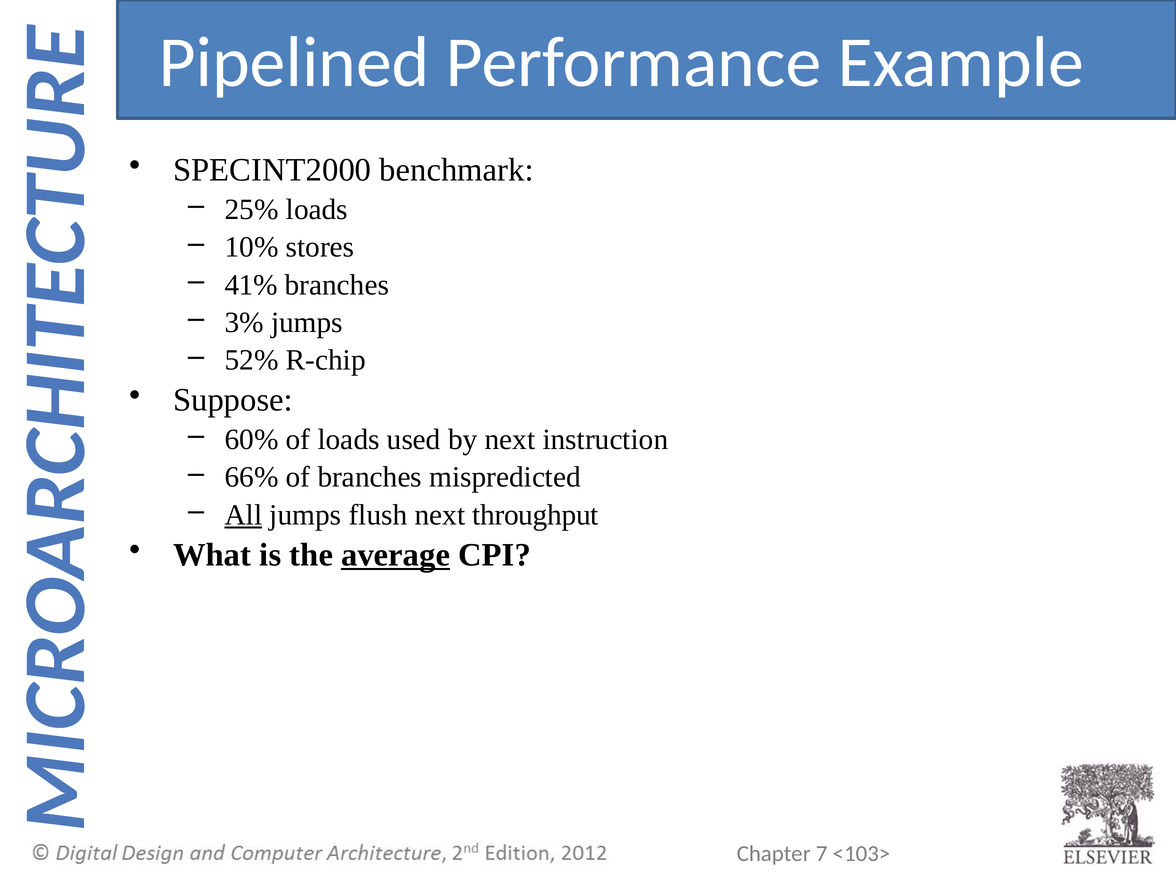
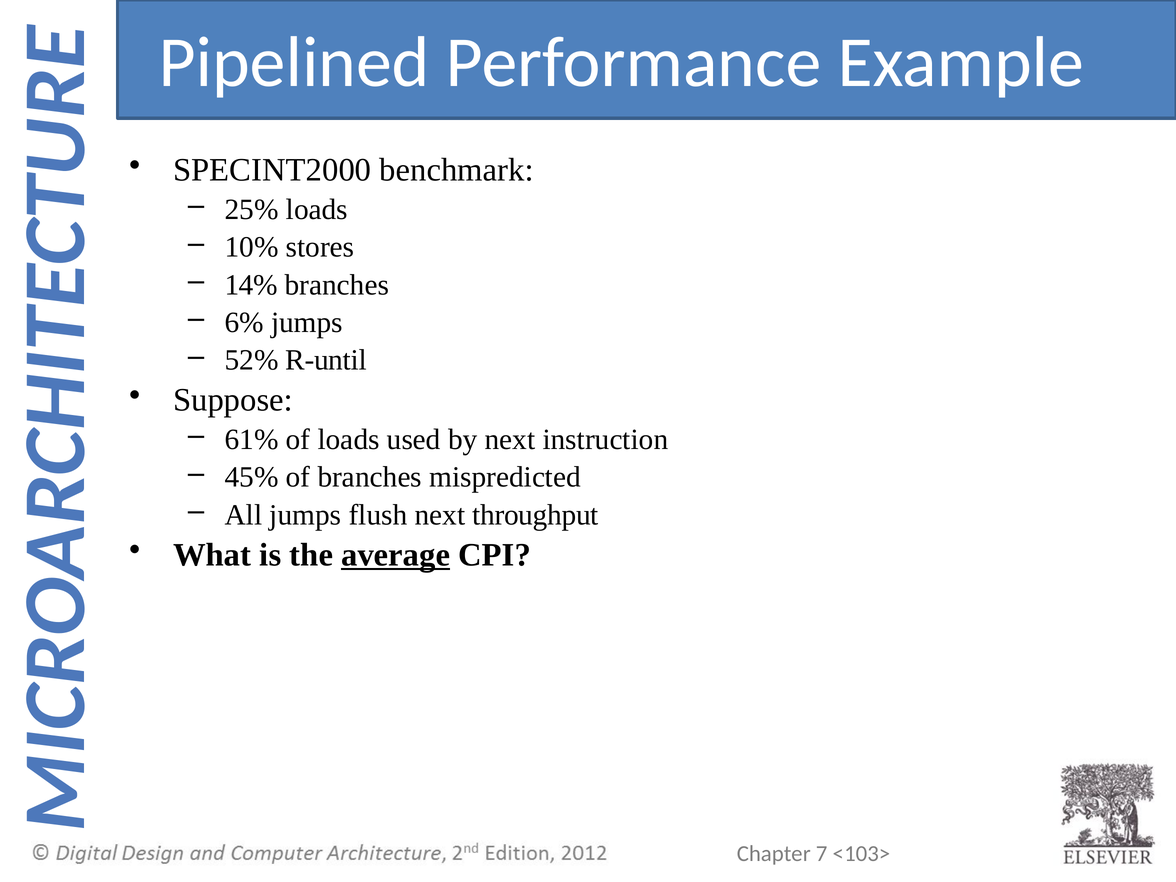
41%: 41% -> 14%
3%: 3% -> 6%
R-chip: R-chip -> R-until
60%: 60% -> 61%
66%: 66% -> 45%
All underline: present -> none
